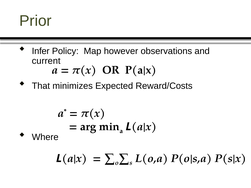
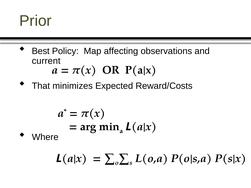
Infer: Infer -> Best
however: however -> affecting
